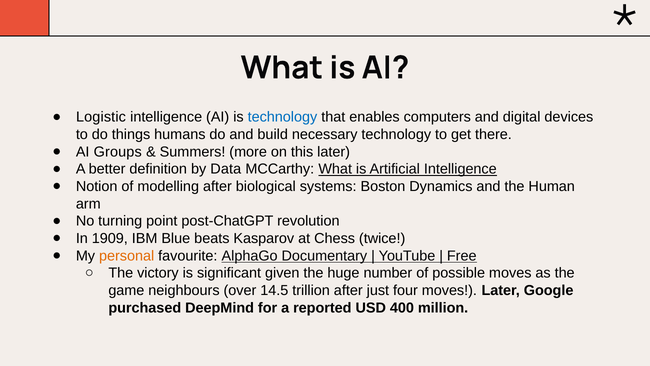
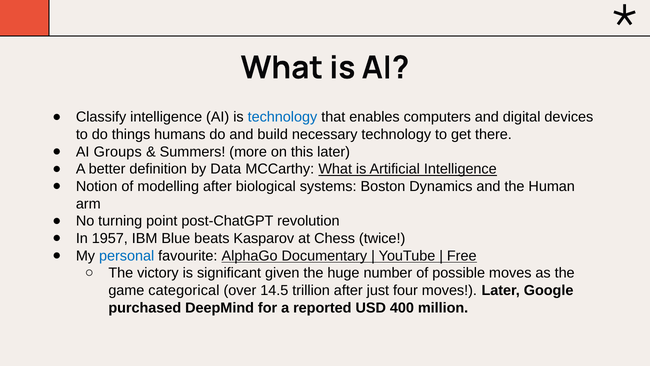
Logistic: Logistic -> Classify
1909: 1909 -> 1957
personal colour: orange -> blue
neighbours: neighbours -> categorical
